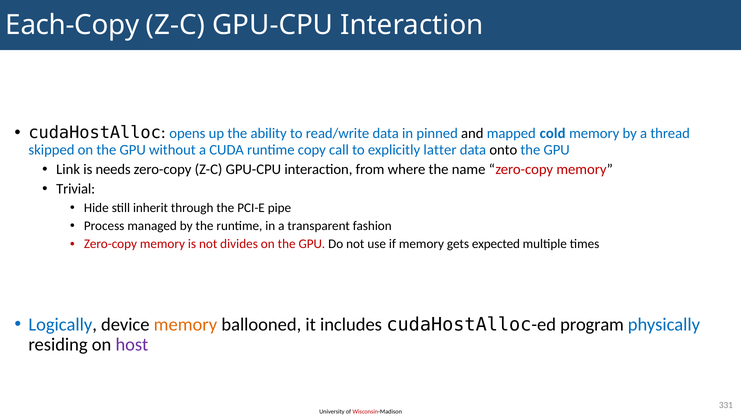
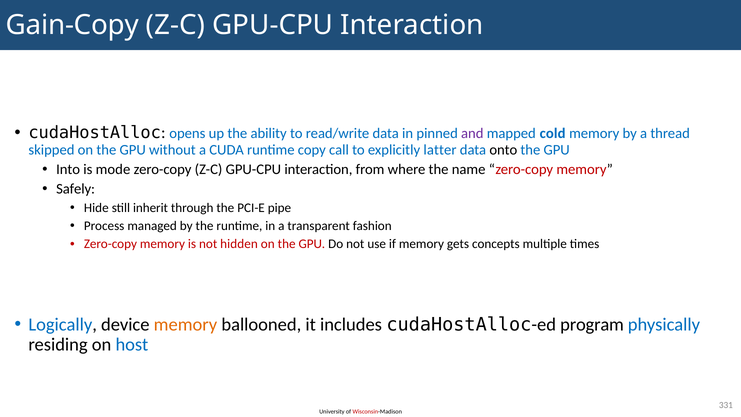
Each-Copy: Each-Copy -> Gain-Copy
and colour: black -> purple
Link: Link -> Into
needs: needs -> mode
Trivial: Trivial -> Safely
divides: divides -> hidden
expected: expected -> concepts
host colour: purple -> blue
